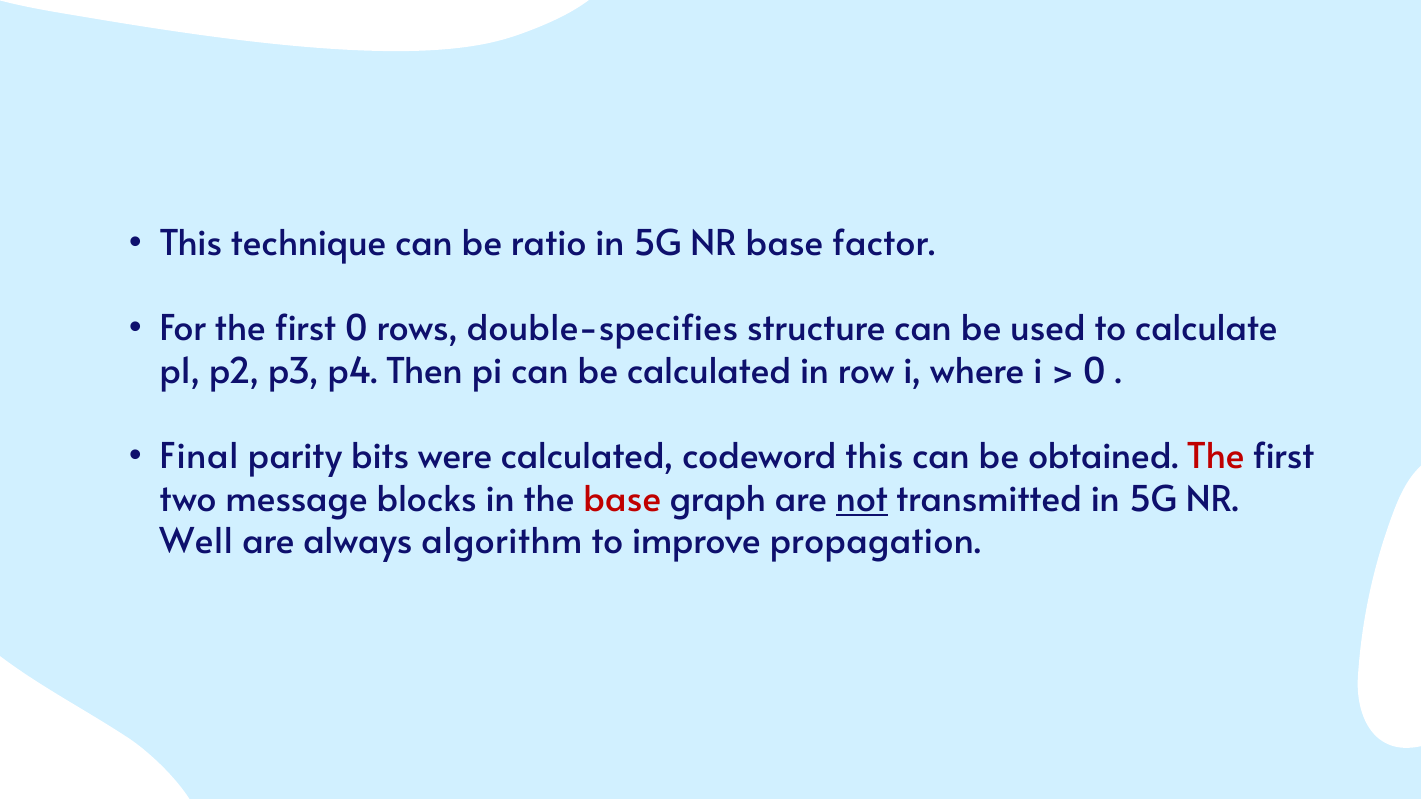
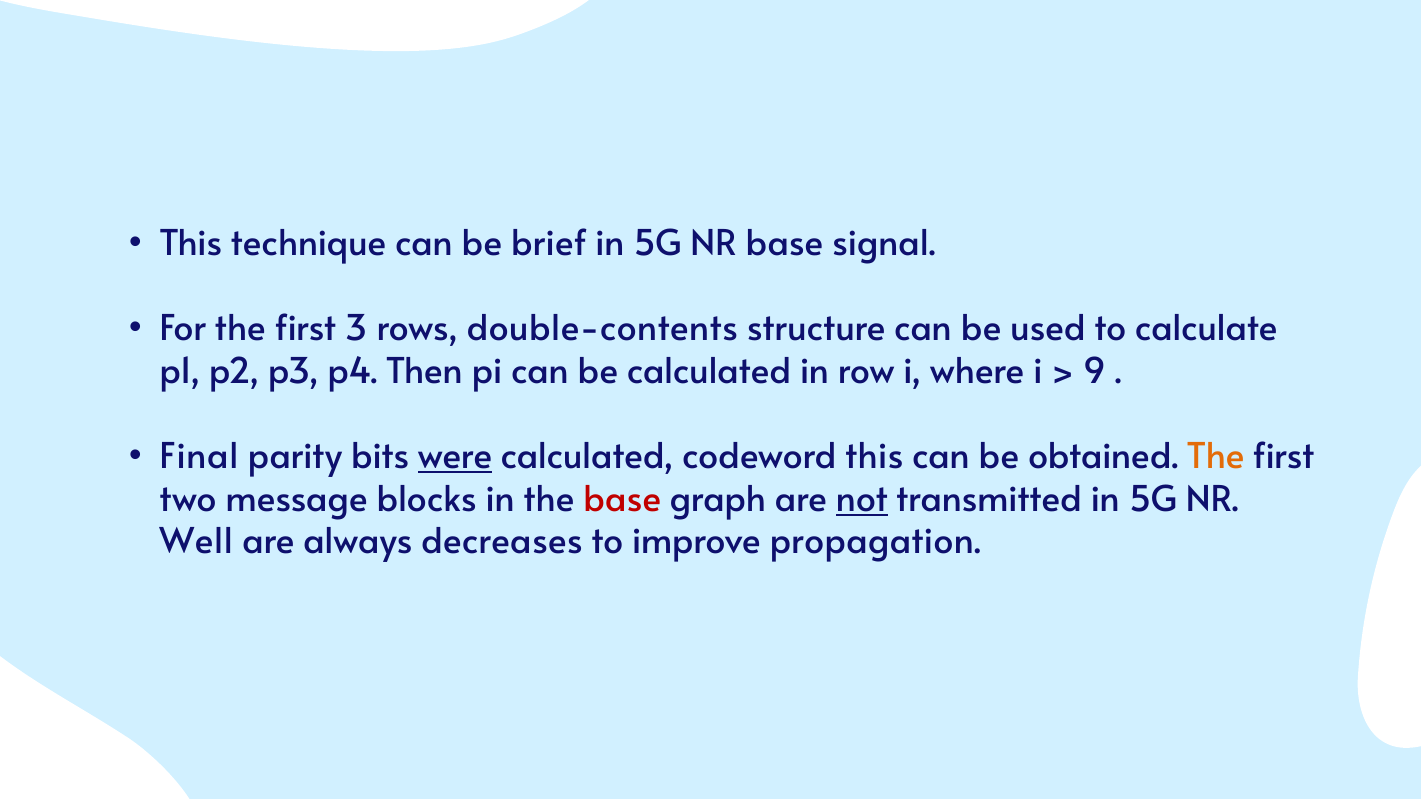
ratio: ratio -> brief
factor: factor -> signal
first 0: 0 -> 3
double-specifies: double-specifies -> double-contents
0 at (1094, 372): 0 -> 9
were underline: none -> present
The at (1216, 457) colour: red -> orange
algorithm: algorithm -> decreases
